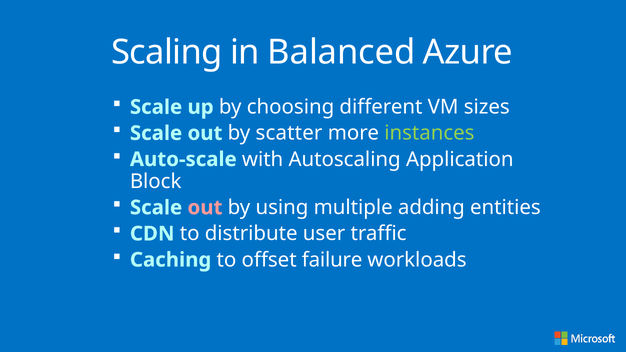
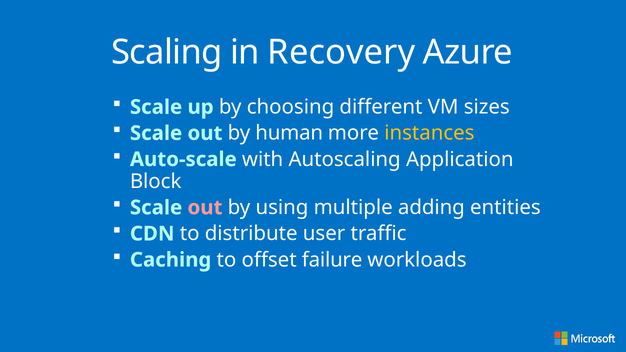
Balanced: Balanced -> Recovery
scatter: scatter -> human
instances colour: light green -> yellow
